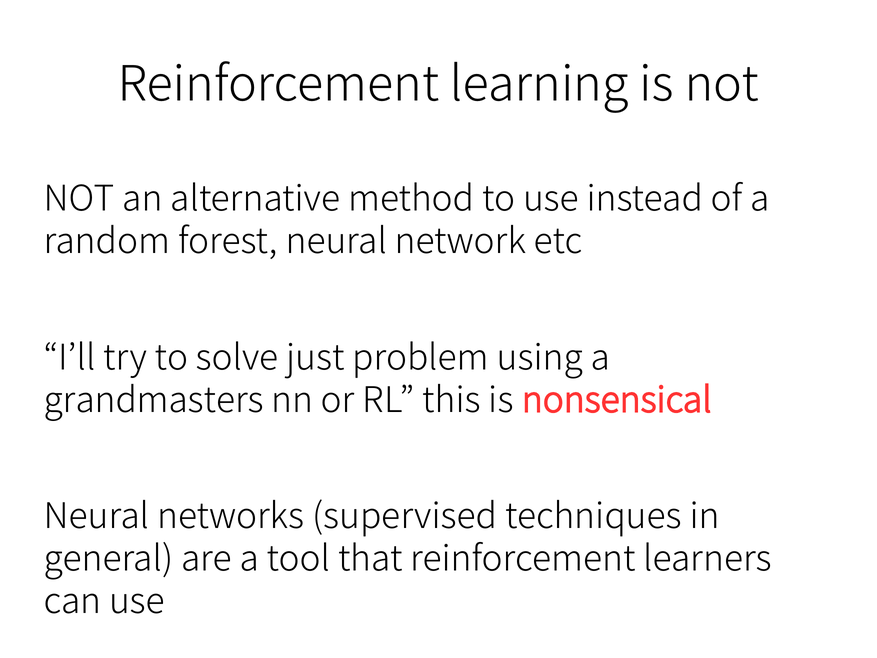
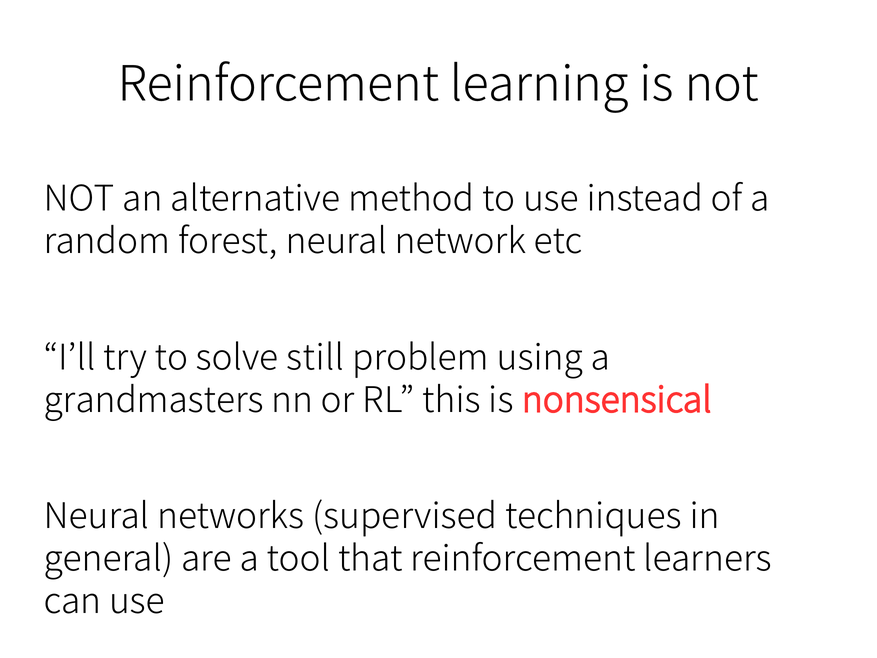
just: just -> still
